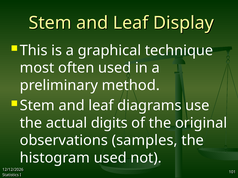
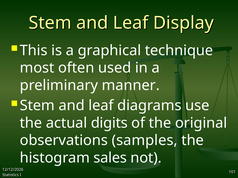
method: method -> manner
histogram used: used -> sales
